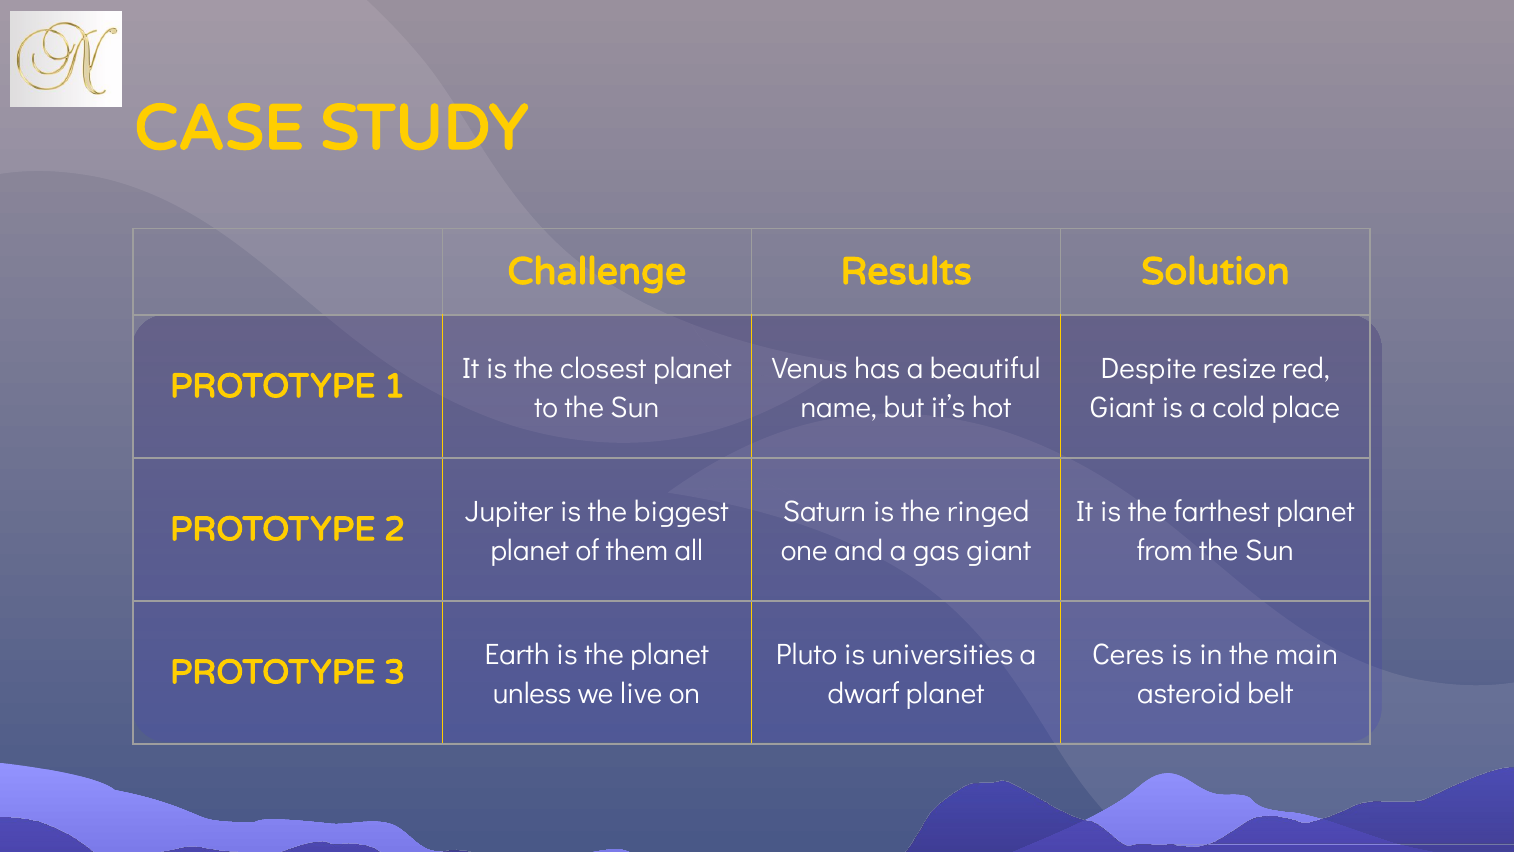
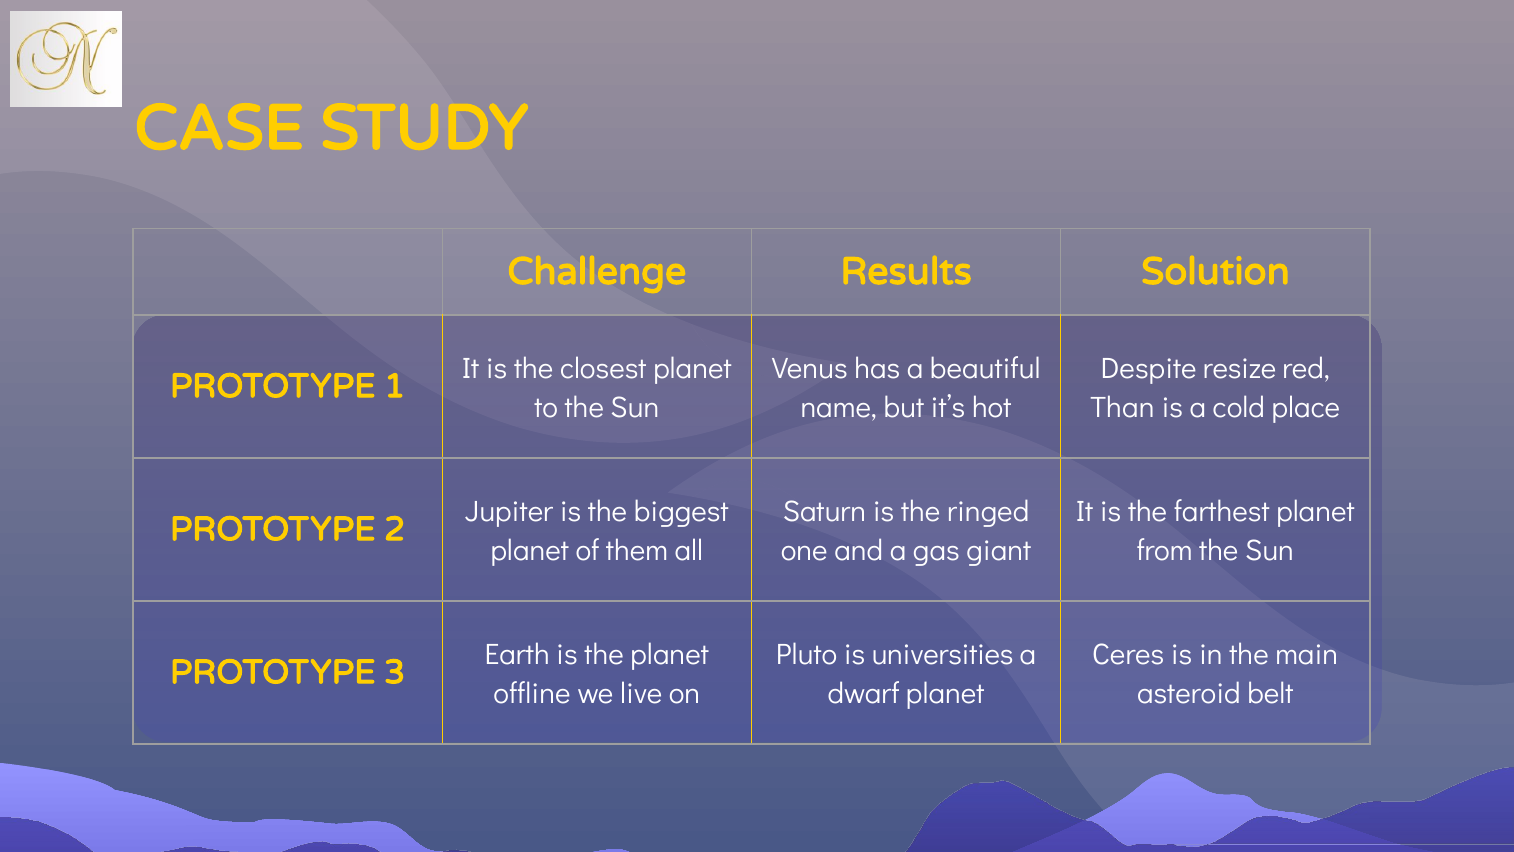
Giant at (1123, 407): Giant -> Than
unless: unless -> offline
